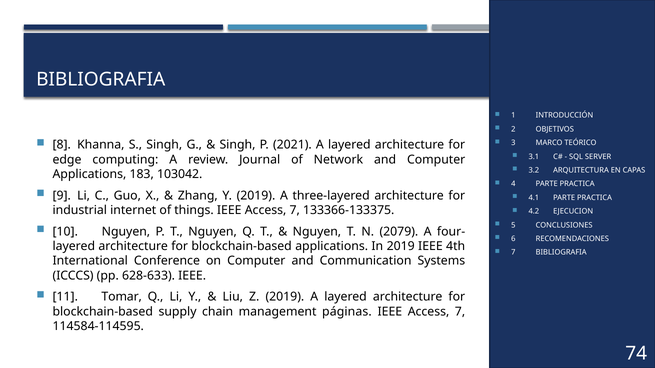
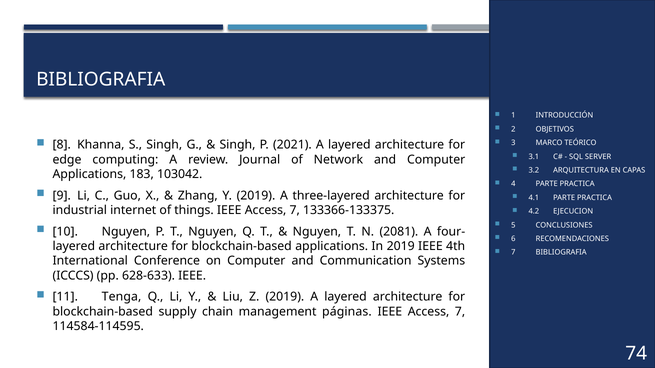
2079: 2079 -> 2081
Tomar: Tomar -> Tenga
